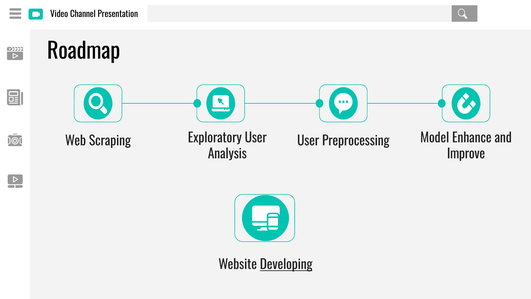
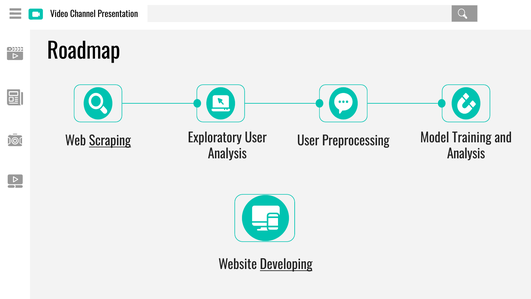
Scraping underline: none -> present
Enhance: Enhance -> Training
Improve at (466, 154): Improve -> Analysis
